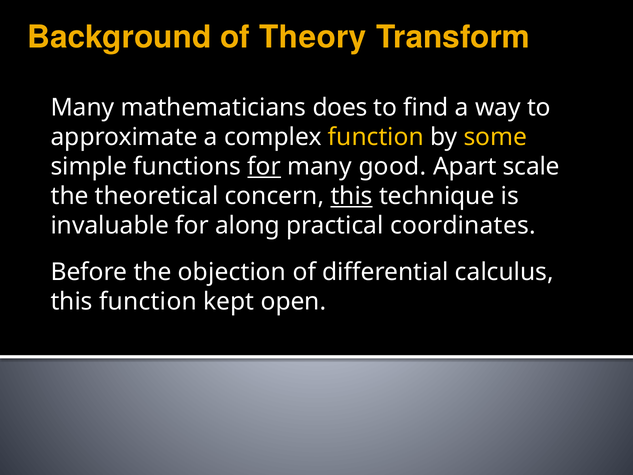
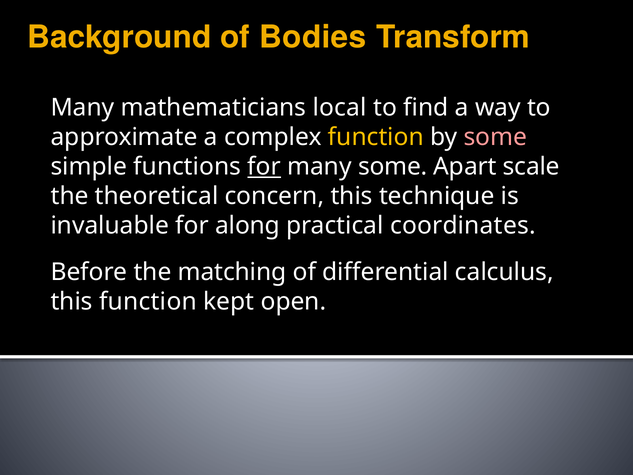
Theory: Theory -> Bodies
does: does -> local
some at (495, 137) colour: yellow -> pink
many good: good -> some
this at (352, 196) underline: present -> none
objection: objection -> matching
